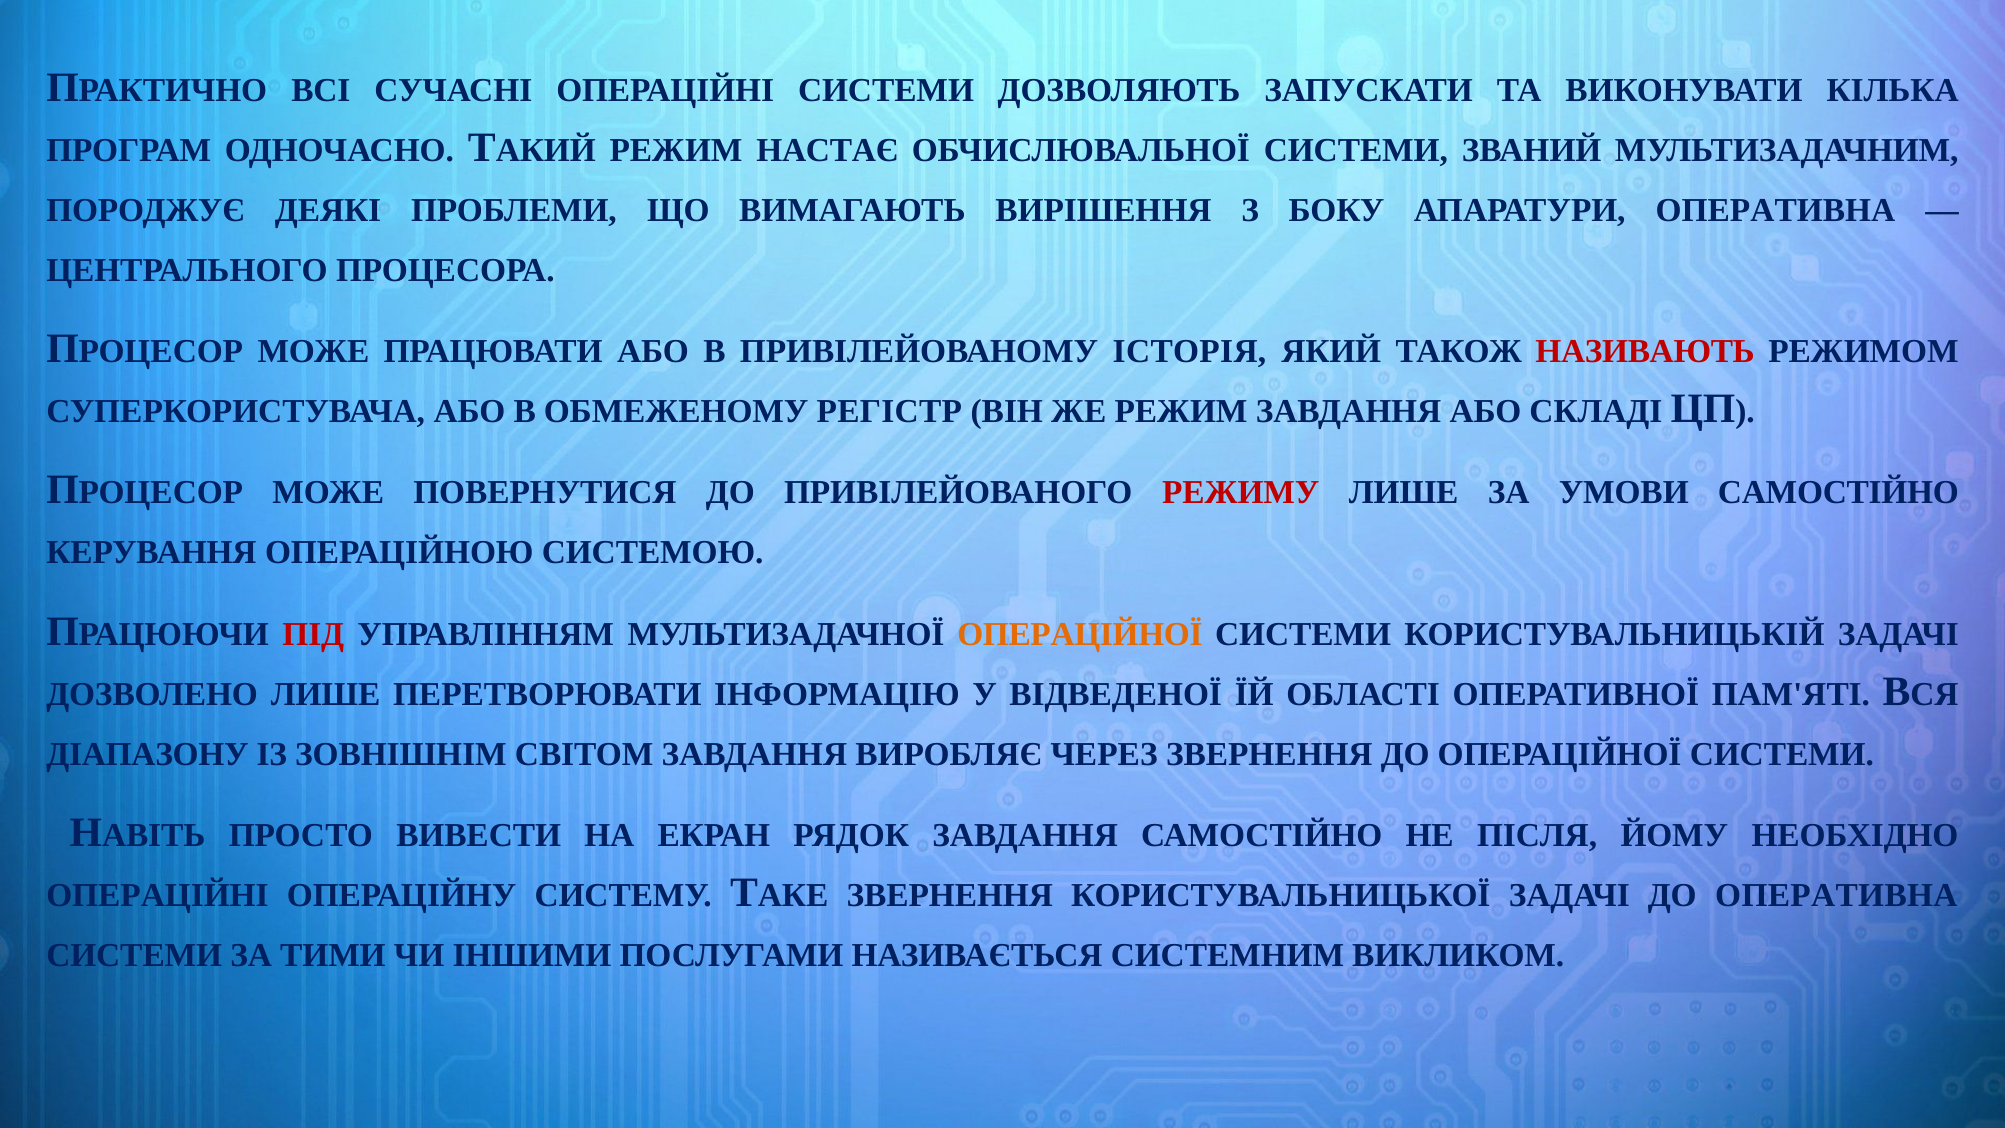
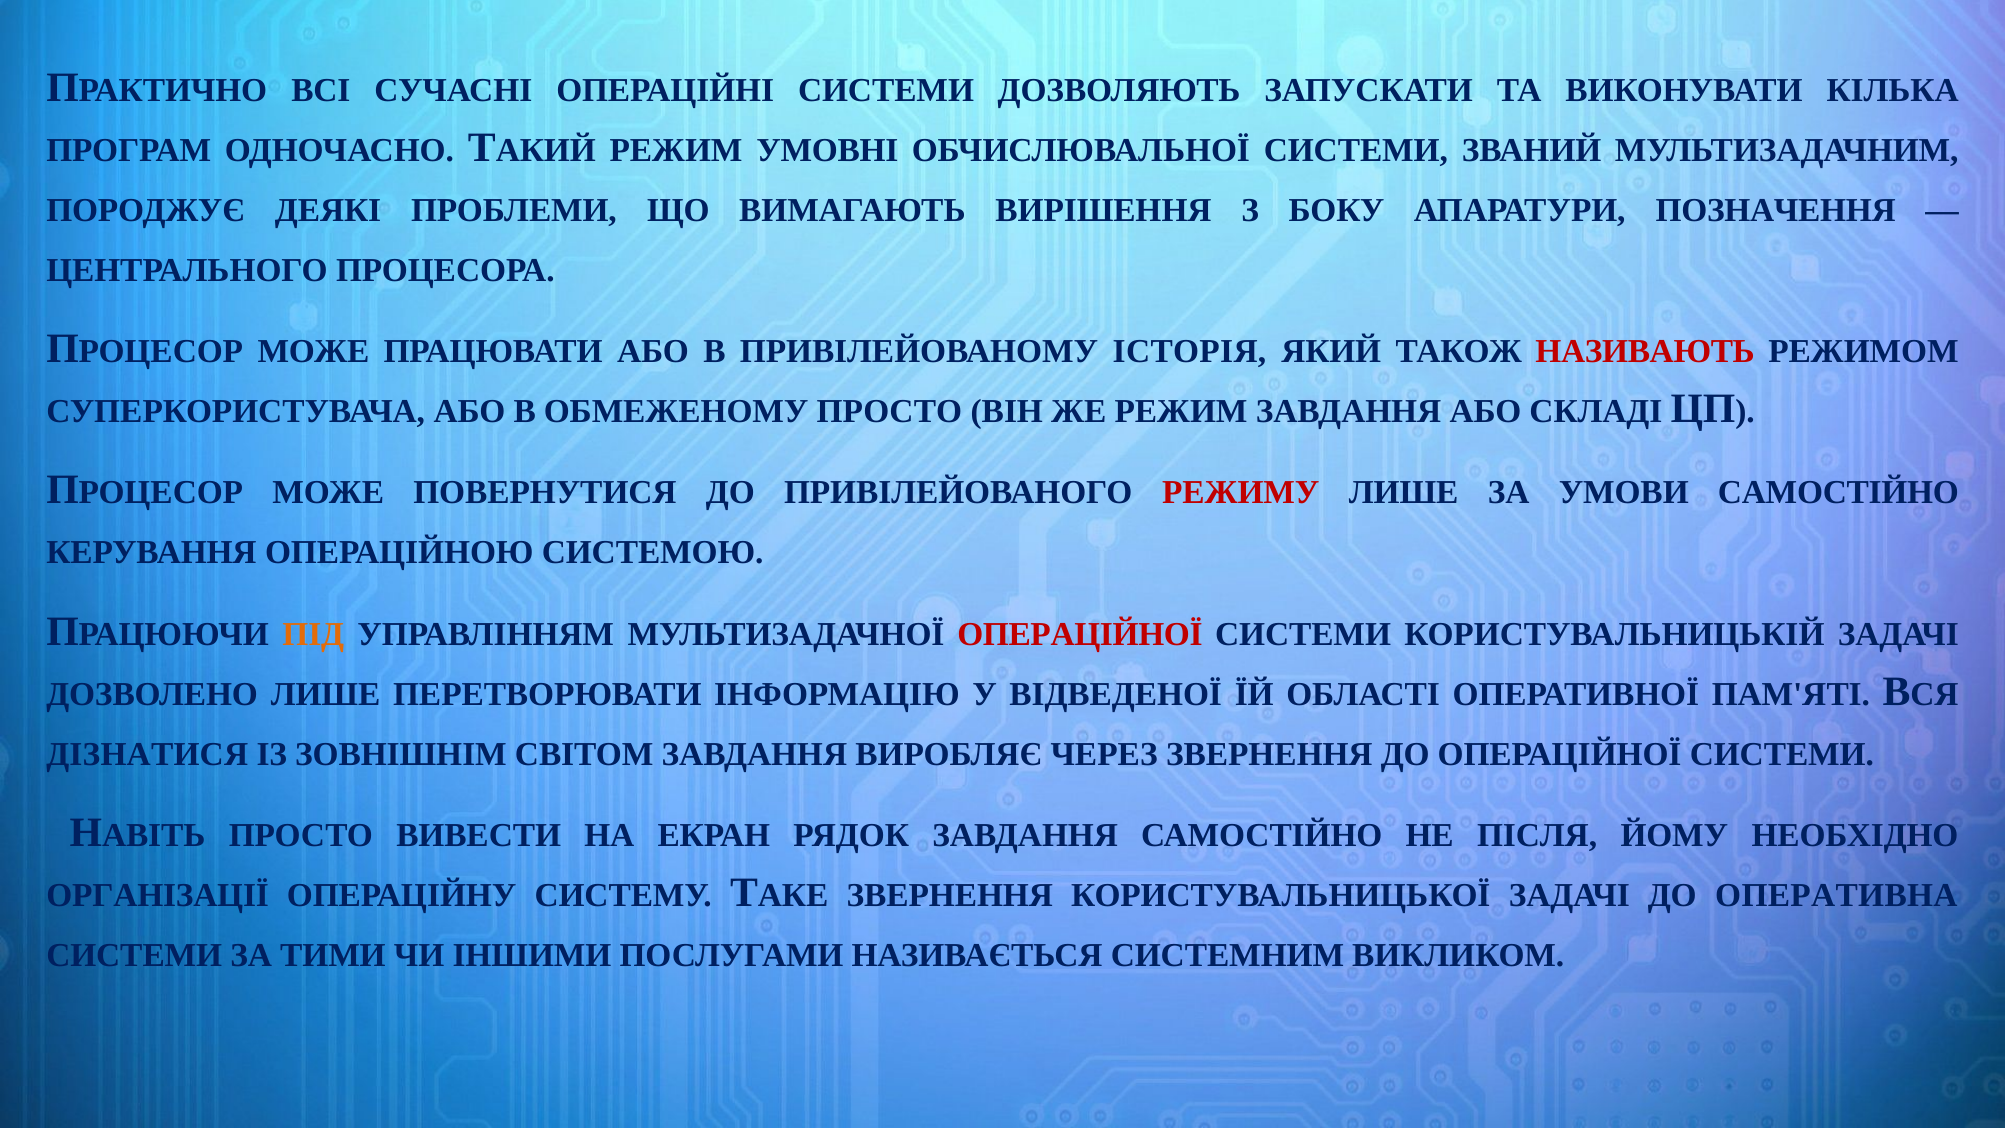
НАСТАЄ: НАСТАЄ -> УМОВНІ
АПАРАТУРИ ОПЕРАТИВНА: ОПЕРАТИВНА -> ПОЗНАЧЕННЯ
ОБМЕЖЕНОМУ РЕГІСТР: РЕГІСТР -> ПРОСТО
ПІД colour: red -> orange
ОПЕРАЦІЙНОЇ at (1080, 634) colour: orange -> red
ДІАПАЗОНУ: ДІАПАЗОНУ -> ДІЗНАТИСЯ
ОПЕРАЦІЙНІ at (157, 895): ОПЕРАЦІЙНІ -> ОРГАНІЗАЦІЇ
